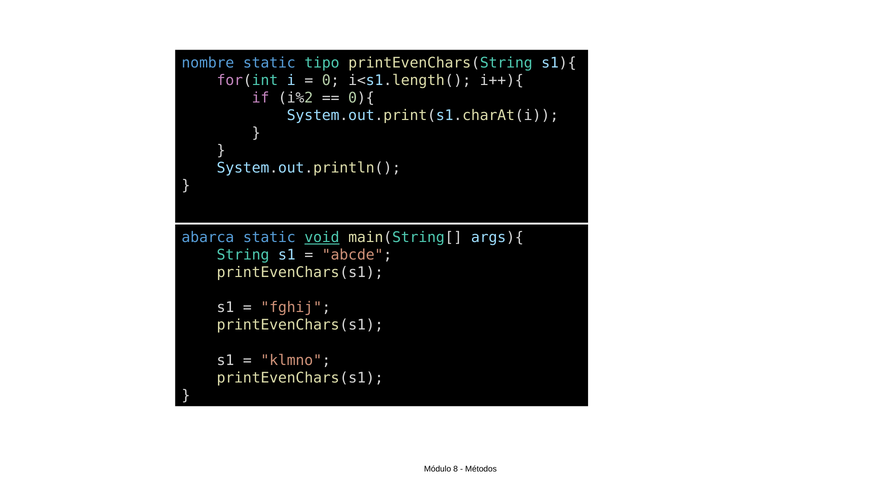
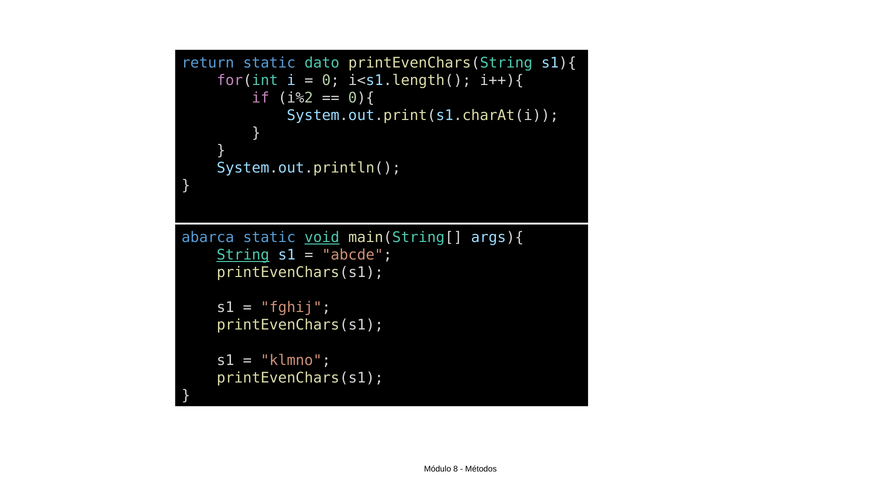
nombre: nombre -> return
tipo: tipo -> dato
String underline: none -> present
